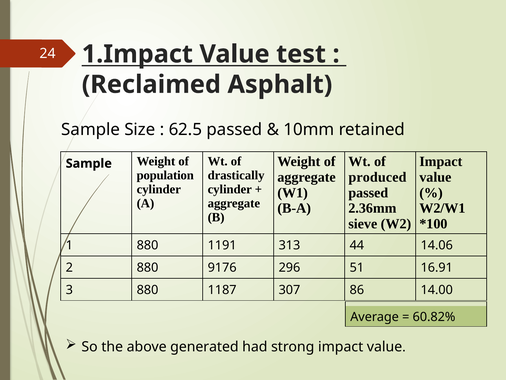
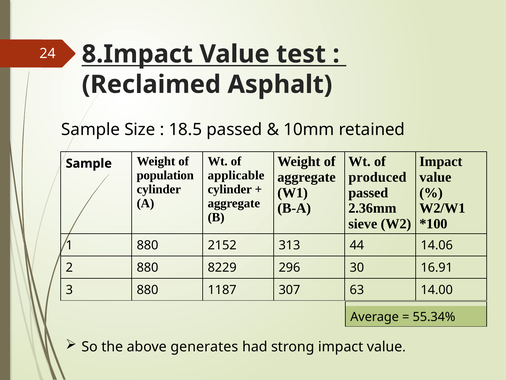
1.Impact: 1.Impact -> 8.Impact
62.5: 62.5 -> 18.5
drastically: drastically -> applicable
1191: 1191 -> 2152
9176: 9176 -> 8229
51: 51 -> 30
86: 86 -> 63
60.82%: 60.82% -> 55.34%
generated: generated -> generates
